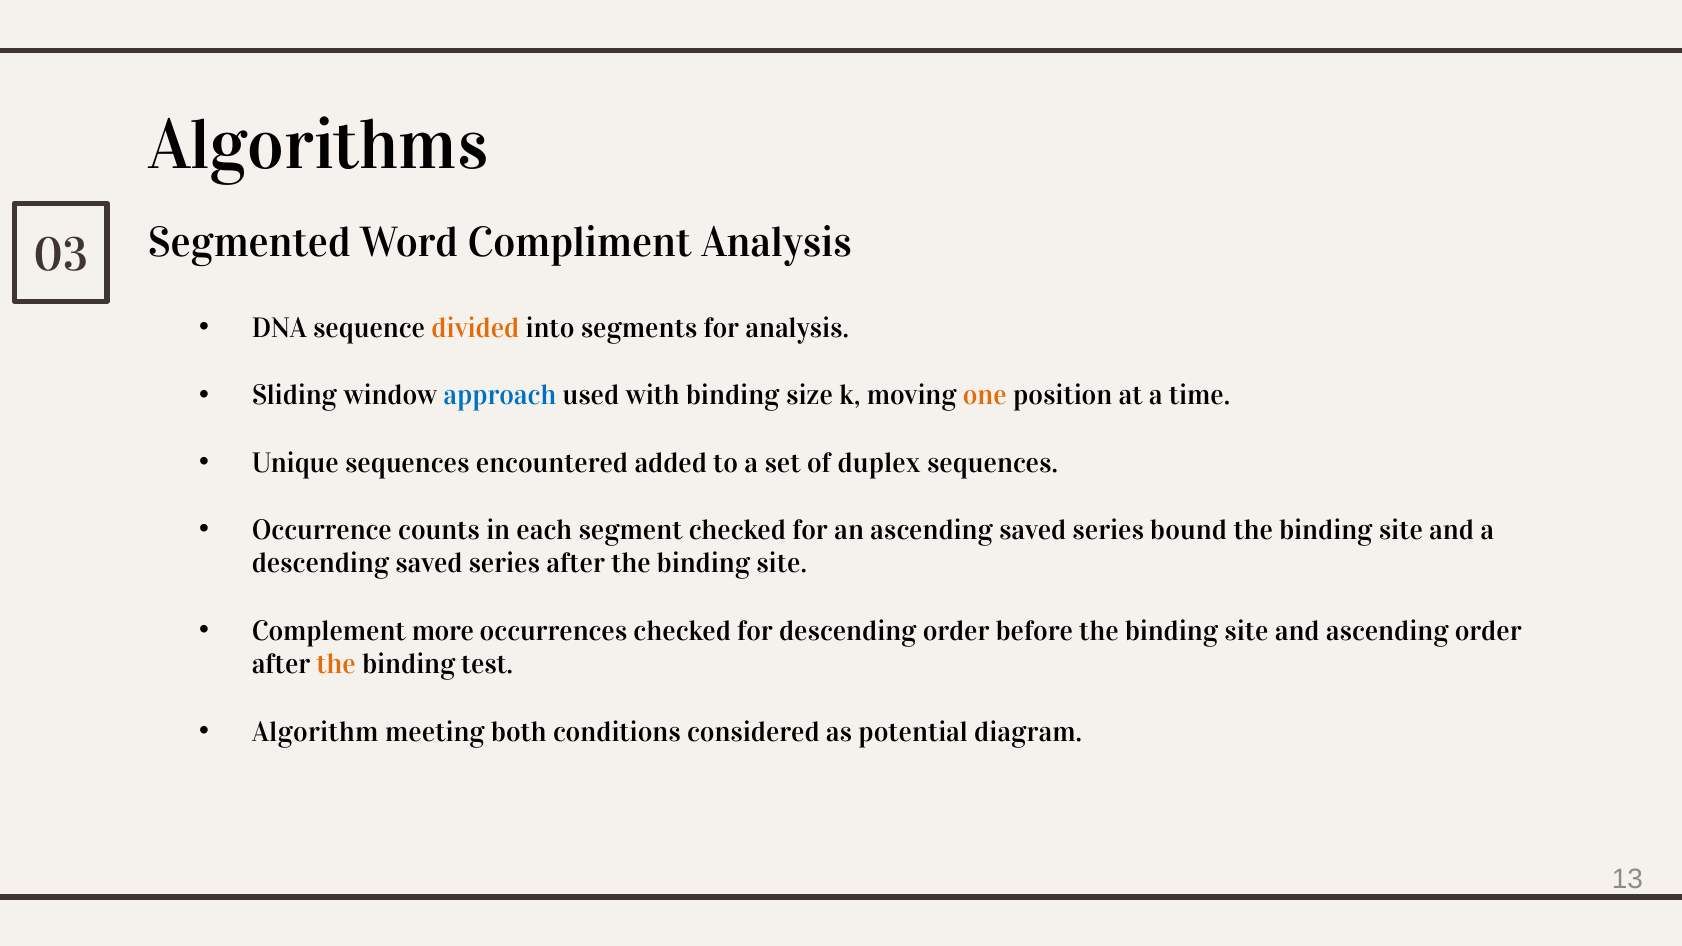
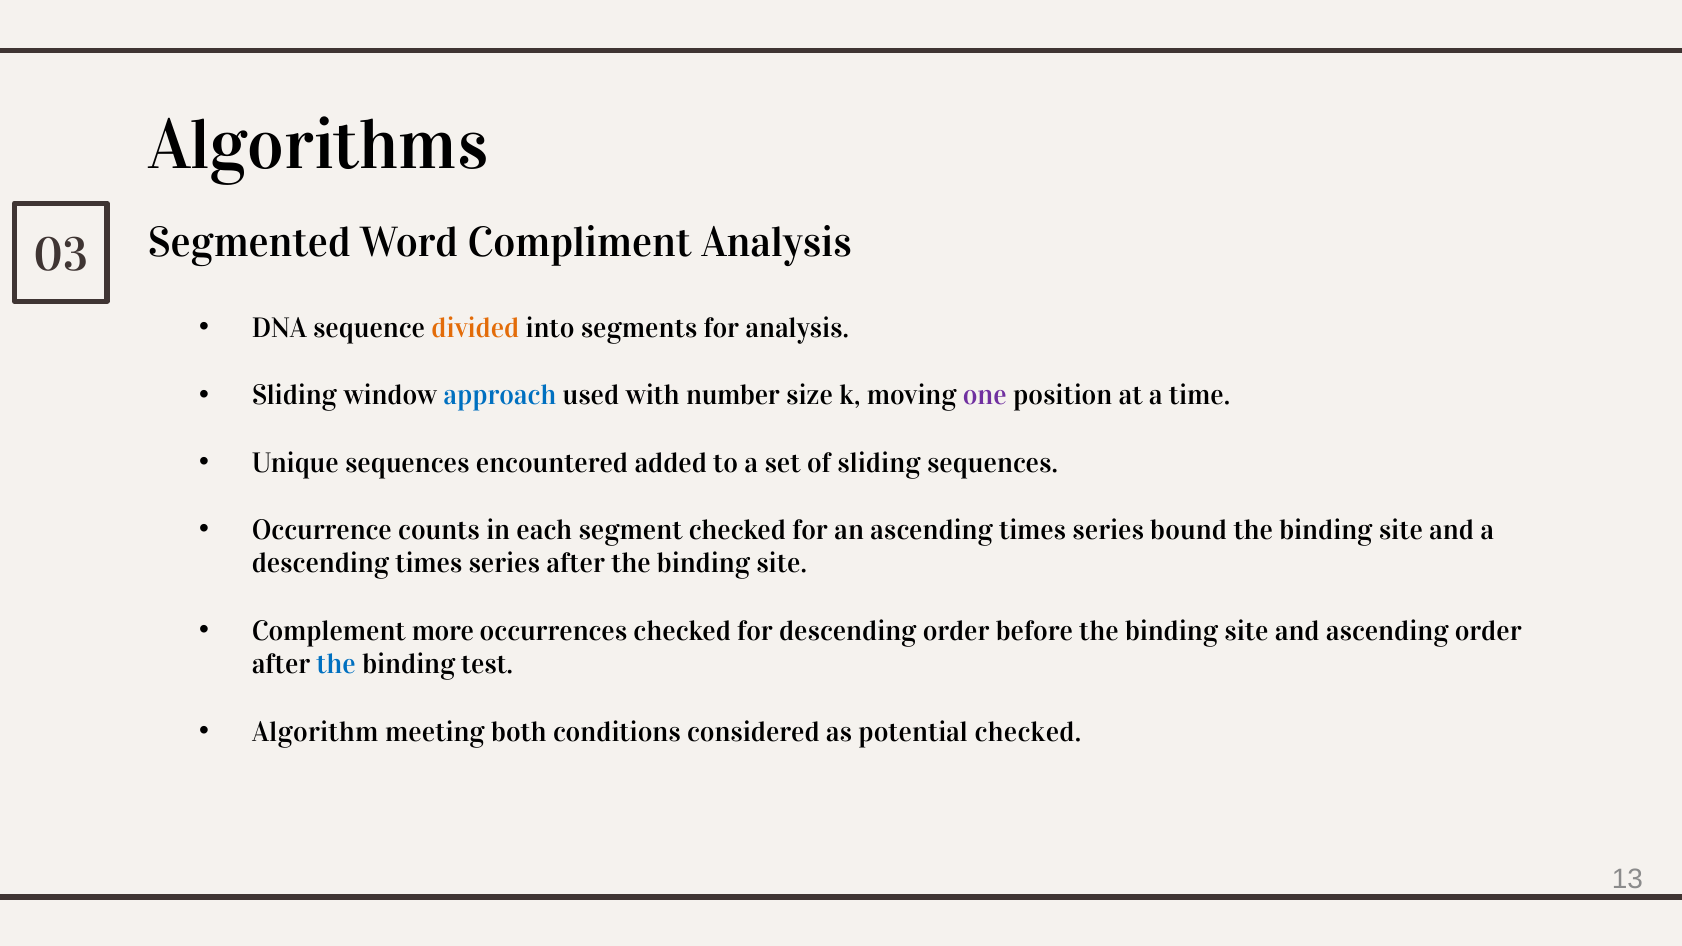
with binding: binding -> number
one colour: orange -> purple
of duplex: duplex -> sliding
ascending saved: saved -> times
descending saved: saved -> times
the at (336, 665) colour: orange -> blue
potential diagram: diagram -> checked
